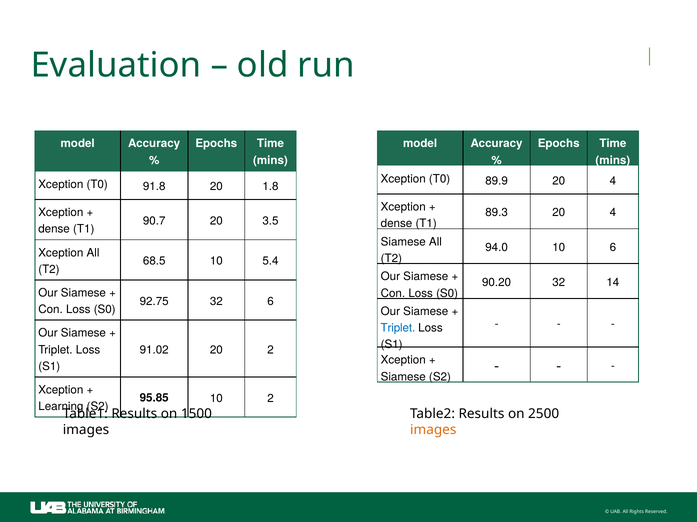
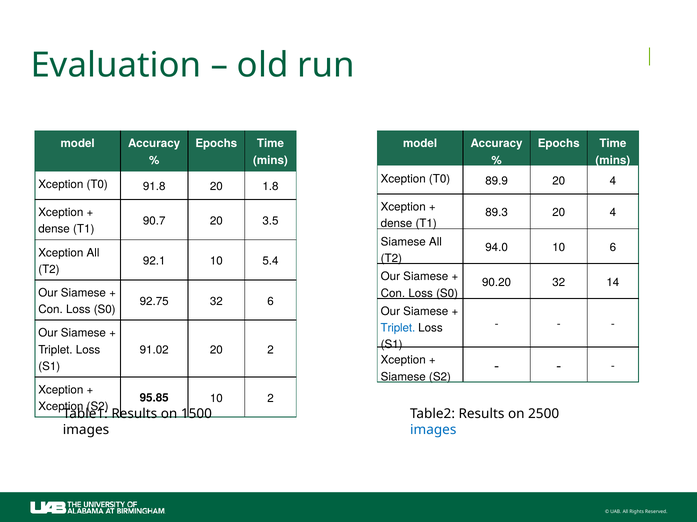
68.5: 68.5 -> 92.1
Learning at (61, 407): Learning -> Xception
images at (433, 431) colour: orange -> blue
